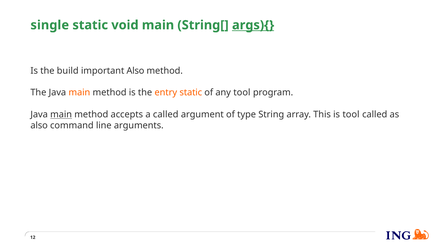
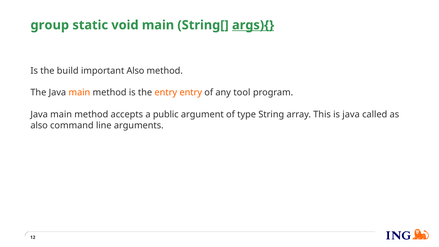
single: single -> group
entry static: static -> entry
main at (61, 115) underline: present -> none
a called: called -> public
is tool: tool -> java
